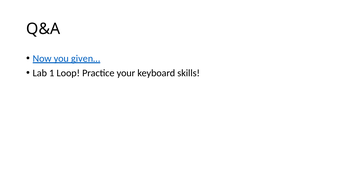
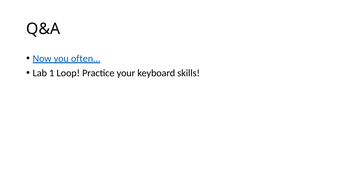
given…: given… -> often…
